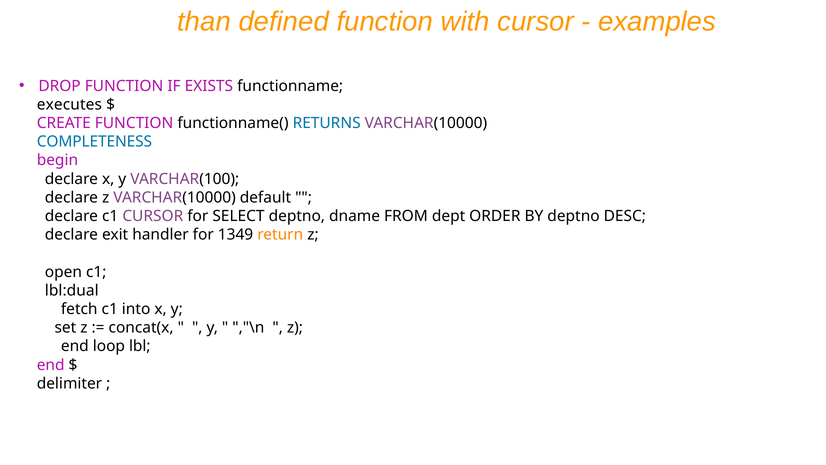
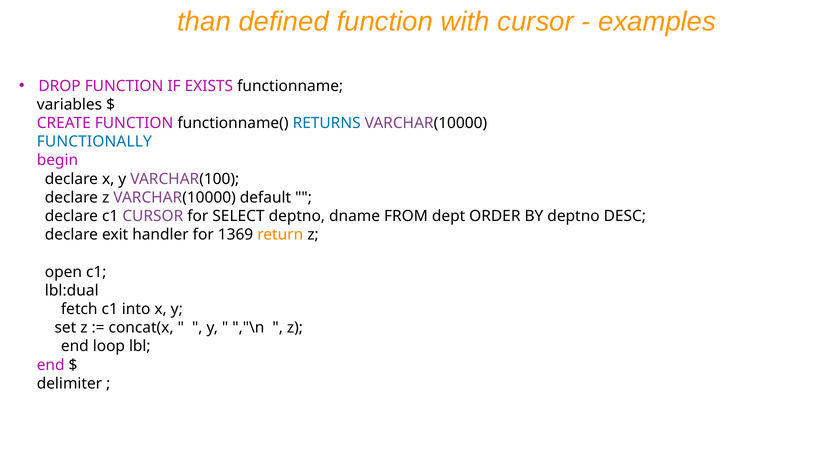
executes: executes -> variables
COMPLETENESS: COMPLETENESS -> FUNCTIONALLY
1349: 1349 -> 1369
